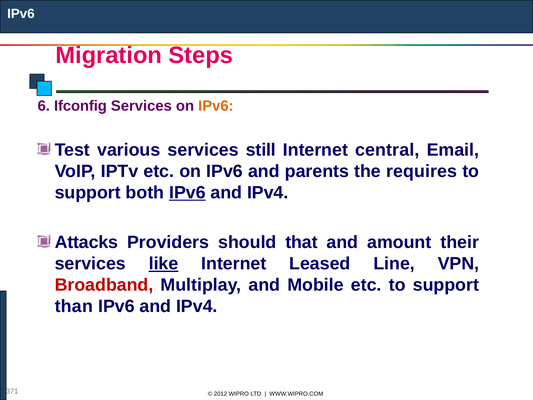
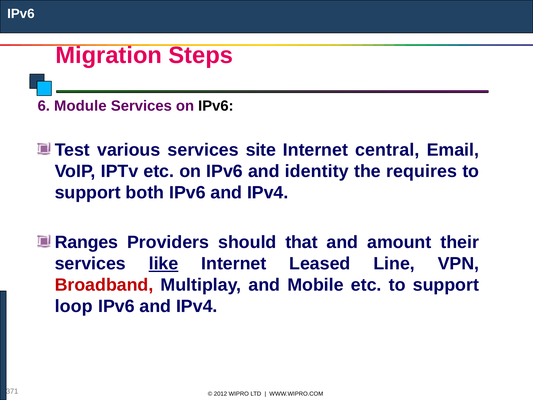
Ifconfig: Ifconfig -> Module
IPv6 at (216, 106) colour: orange -> black
still: still -> site
parents: parents -> identity
IPv6 at (187, 192) underline: present -> none
Attacks: Attacks -> Ranges
than: than -> loop
